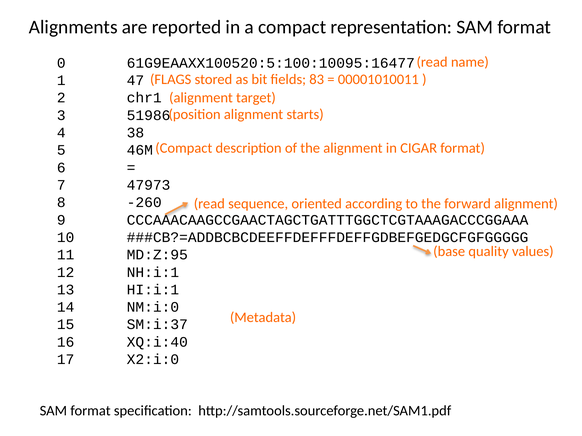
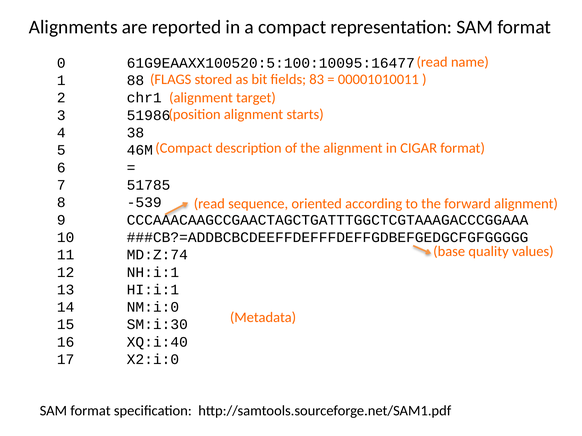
47: 47 -> 88
47973: 47973 -> 51785
-260: -260 -> -539
MD:Z:95: MD:Z:95 -> MD:Z:74
SM:i:37: SM:i:37 -> SM:i:30
